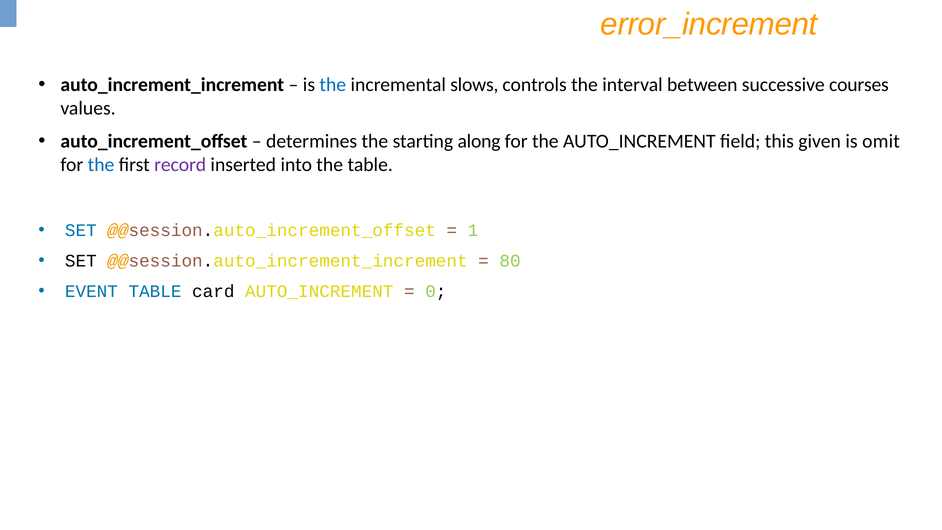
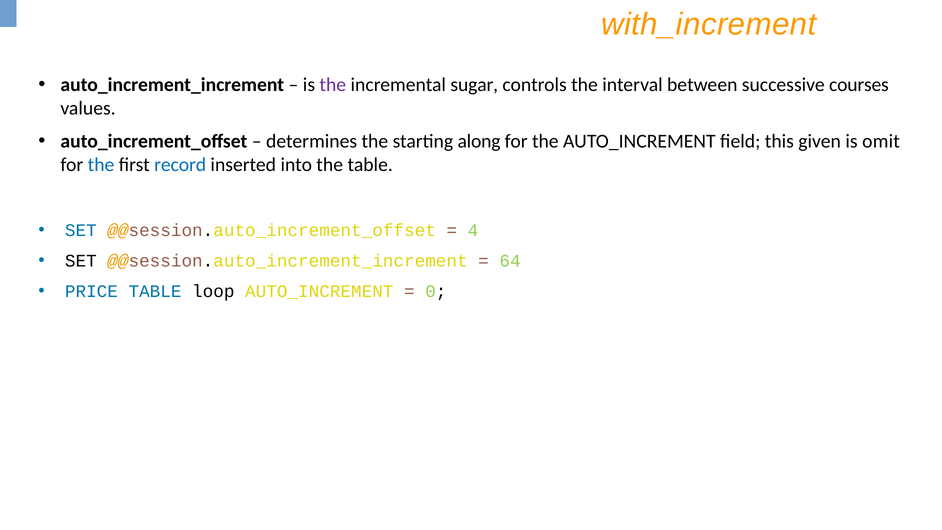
error_increment: error_increment -> with_increment
the at (333, 85) colour: blue -> purple
slows: slows -> sugar
record colour: purple -> blue
1: 1 -> 4
80: 80 -> 64
EVENT: EVENT -> PRICE
card: card -> loop
